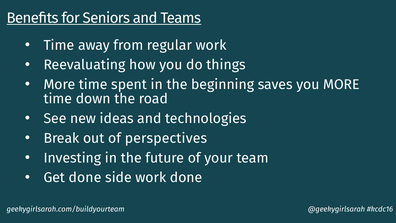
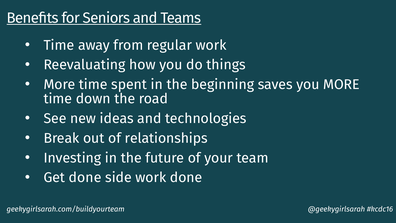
perspectives: perspectives -> relationships
